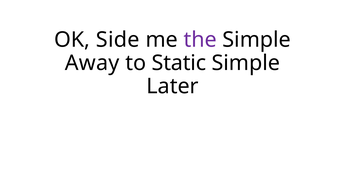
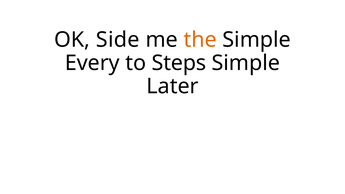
the colour: purple -> orange
Away: Away -> Every
Static: Static -> Steps
